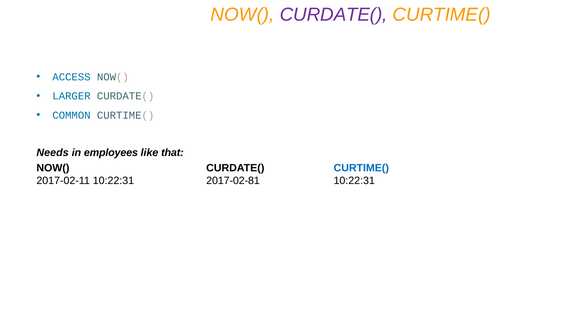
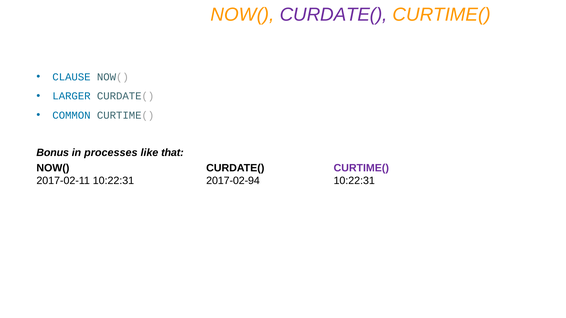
ACCESS: ACCESS -> CLAUSE
Needs: Needs -> Bonus
employees: employees -> processes
CURTIME( at (361, 168) colour: blue -> purple
2017-02-81: 2017-02-81 -> 2017-02-94
